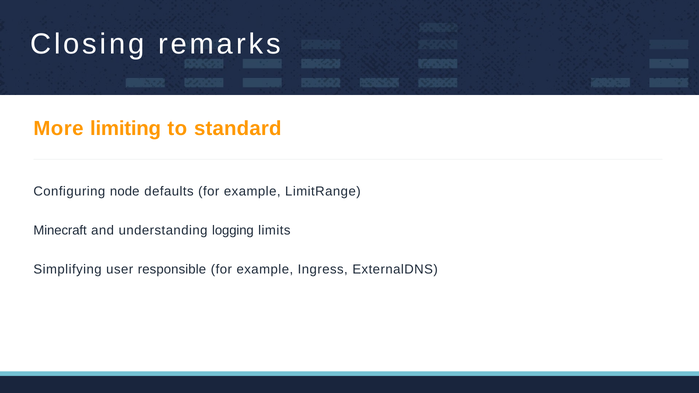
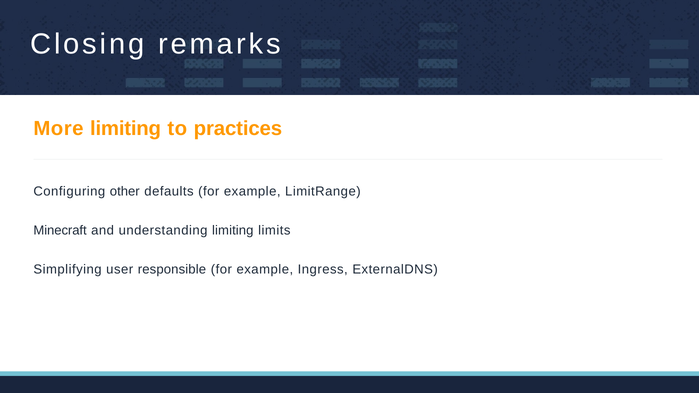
standard: standard -> practices
node: node -> other
understanding logging: logging -> limiting
